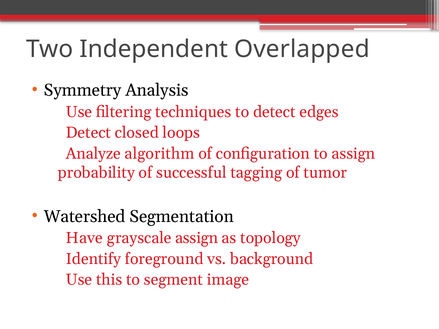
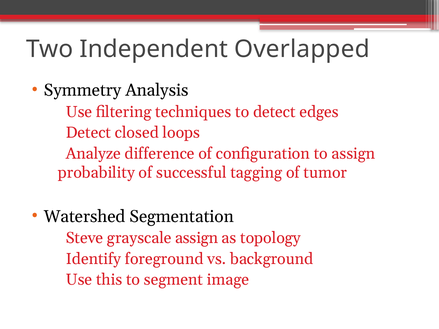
algorithm: algorithm -> difference
Have: Have -> Steve
